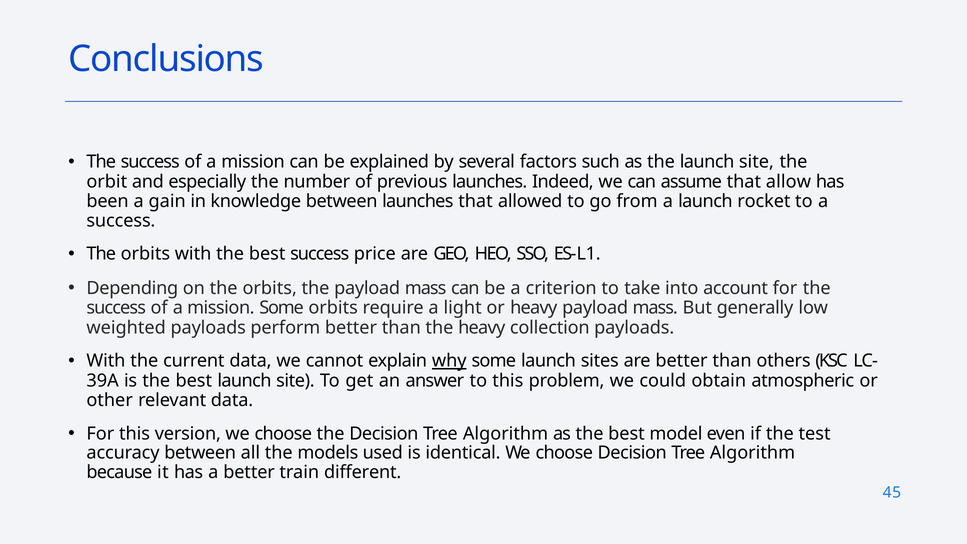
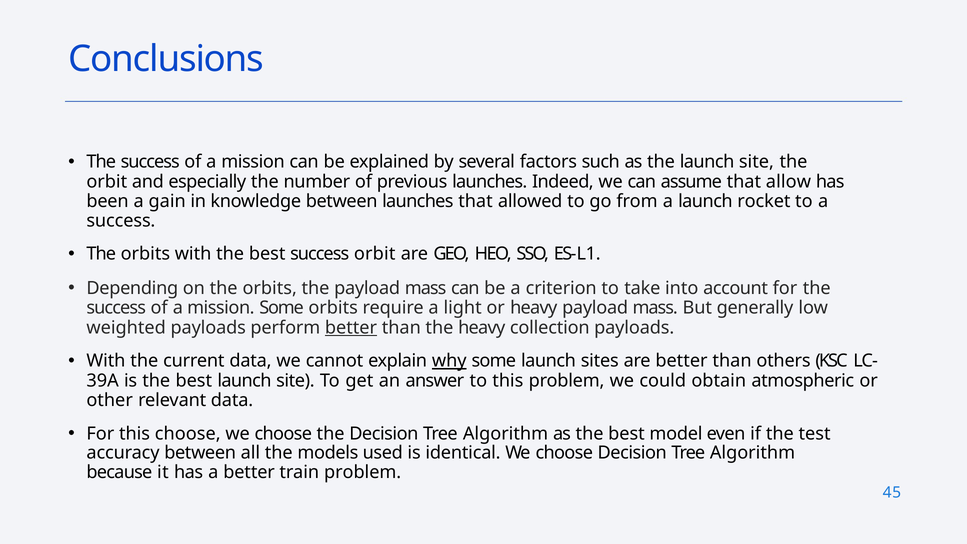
success price: price -> orbit
better at (351, 328) underline: none -> present
this version: version -> choose
train different: different -> problem
